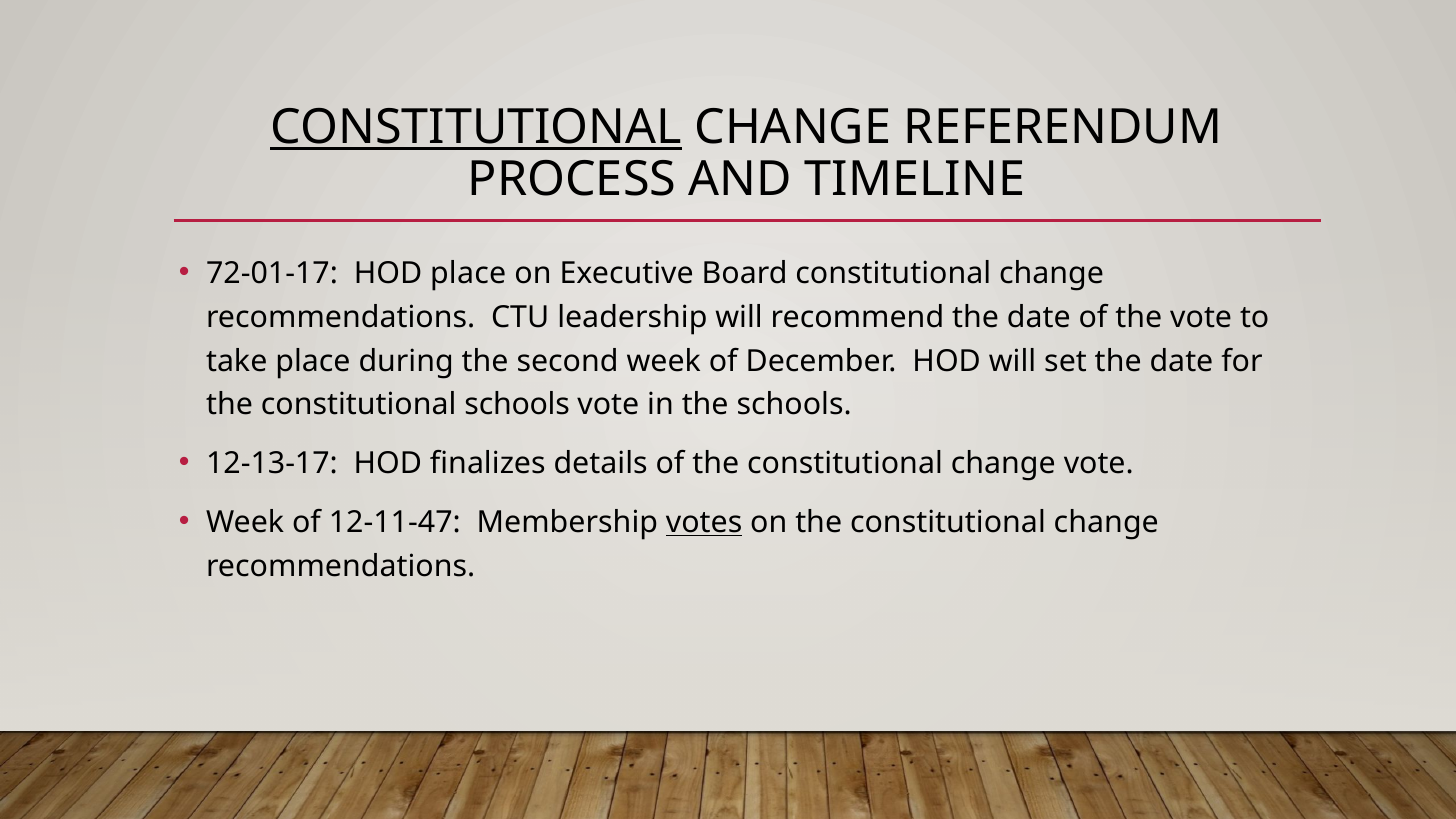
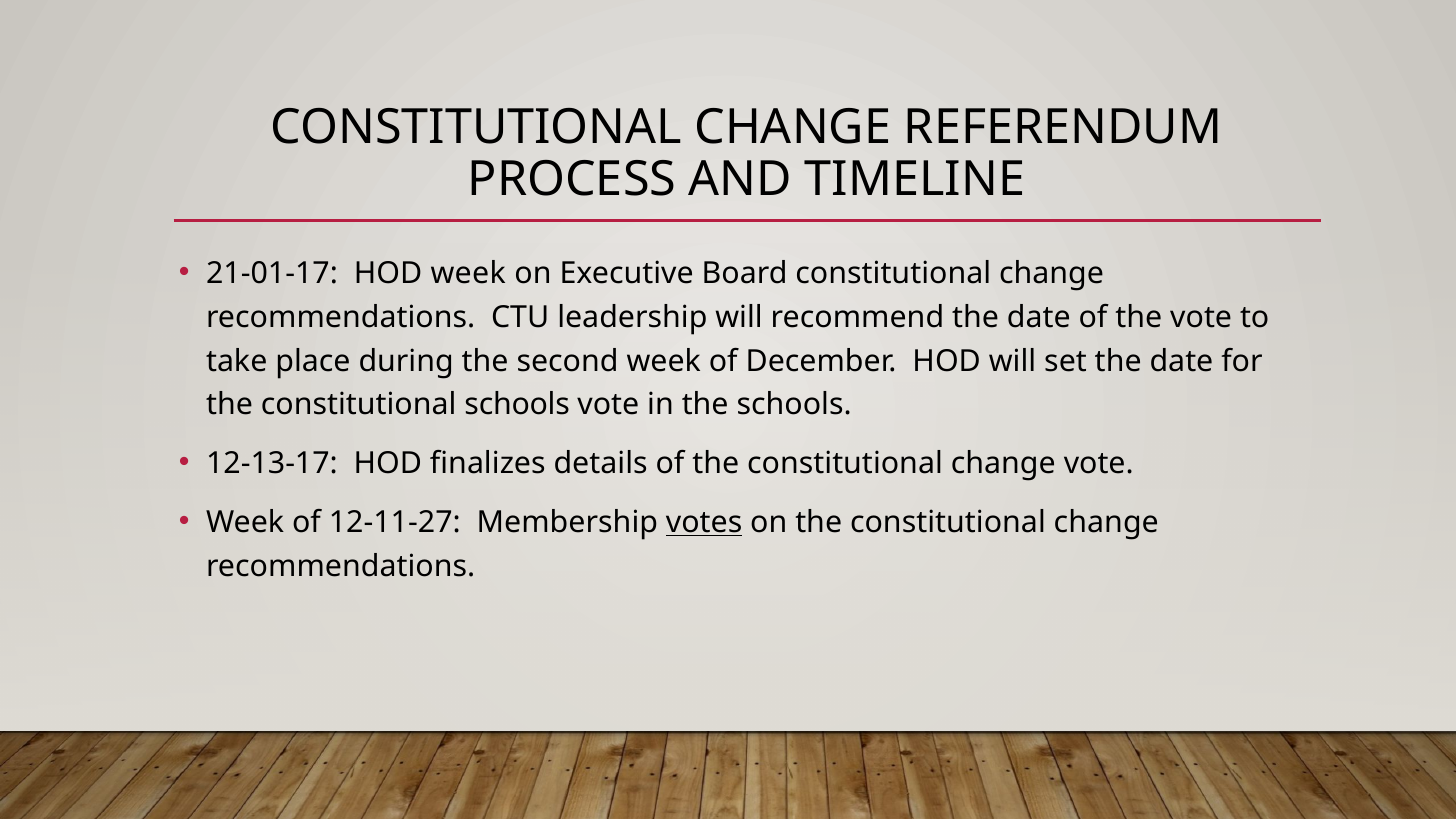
CONSTITUTIONAL at (476, 127) underline: present -> none
72-01-17: 72-01-17 -> 21-01-17
HOD place: place -> week
12-11-47: 12-11-47 -> 12-11-27
